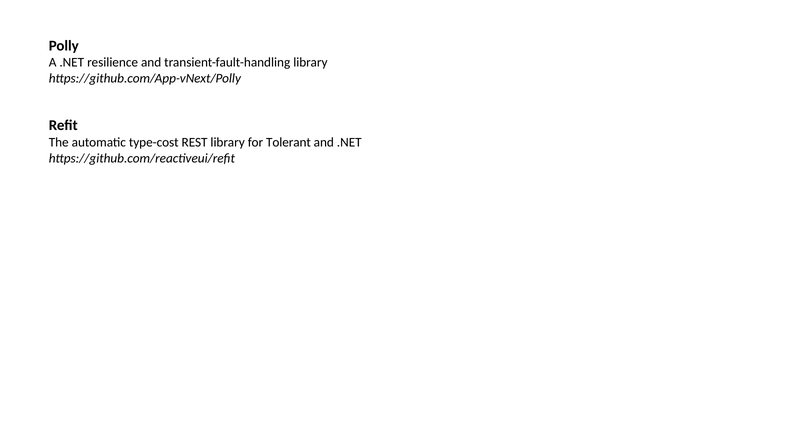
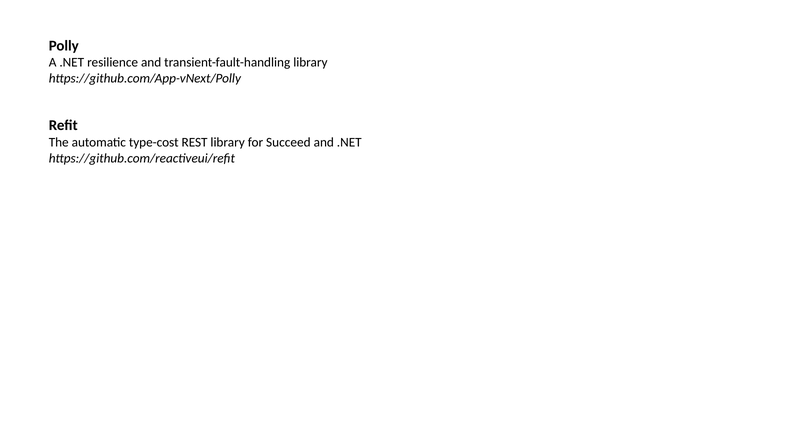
Tolerant: Tolerant -> Succeed
